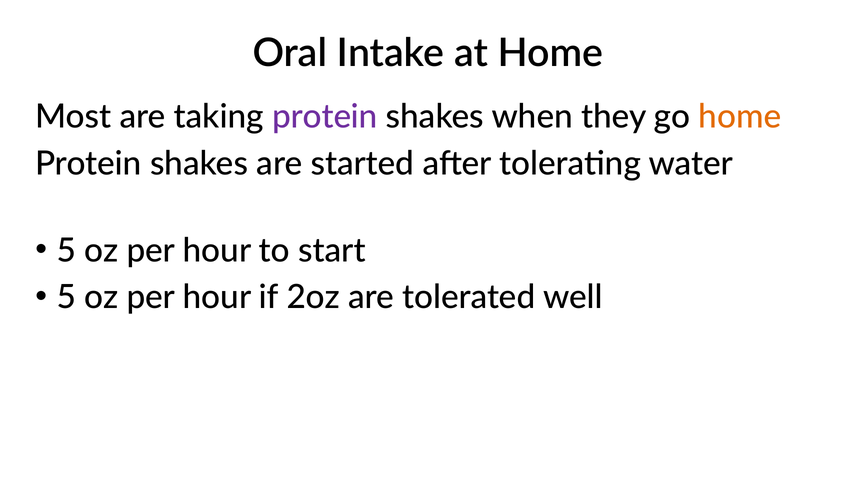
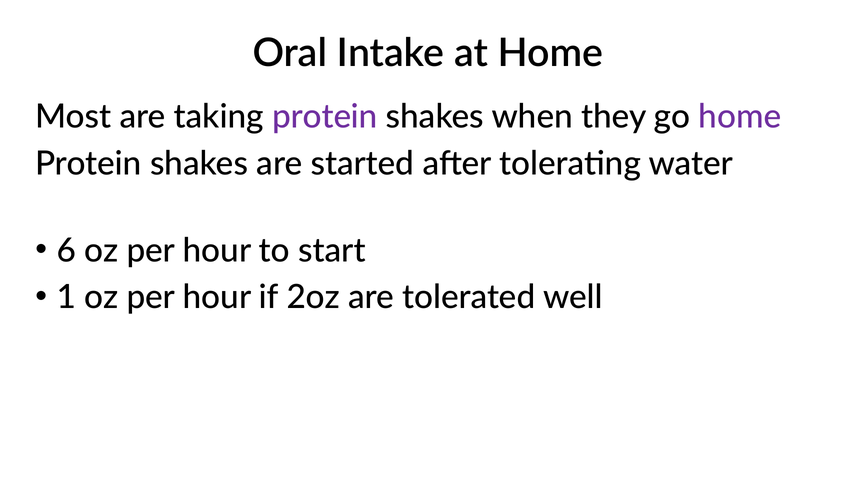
home at (740, 117) colour: orange -> purple
5 at (66, 250): 5 -> 6
5 at (66, 297): 5 -> 1
